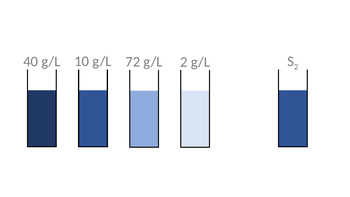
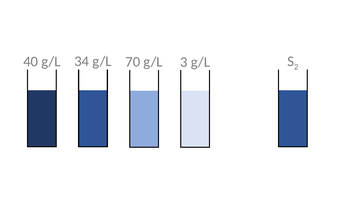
10: 10 -> 34
72: 72 -> 70
g/L 2: 2 -> 3
